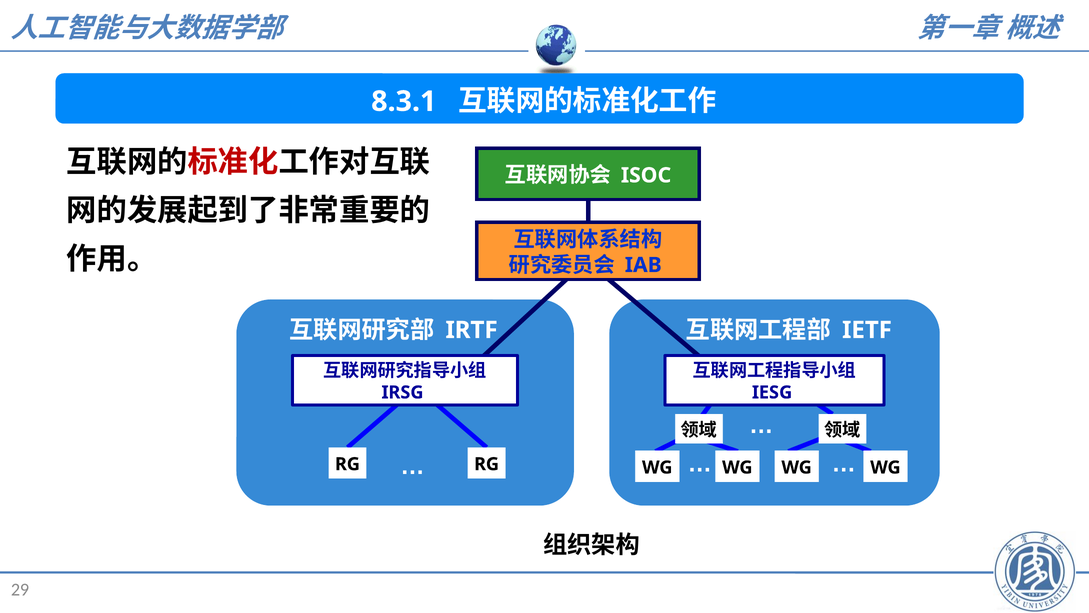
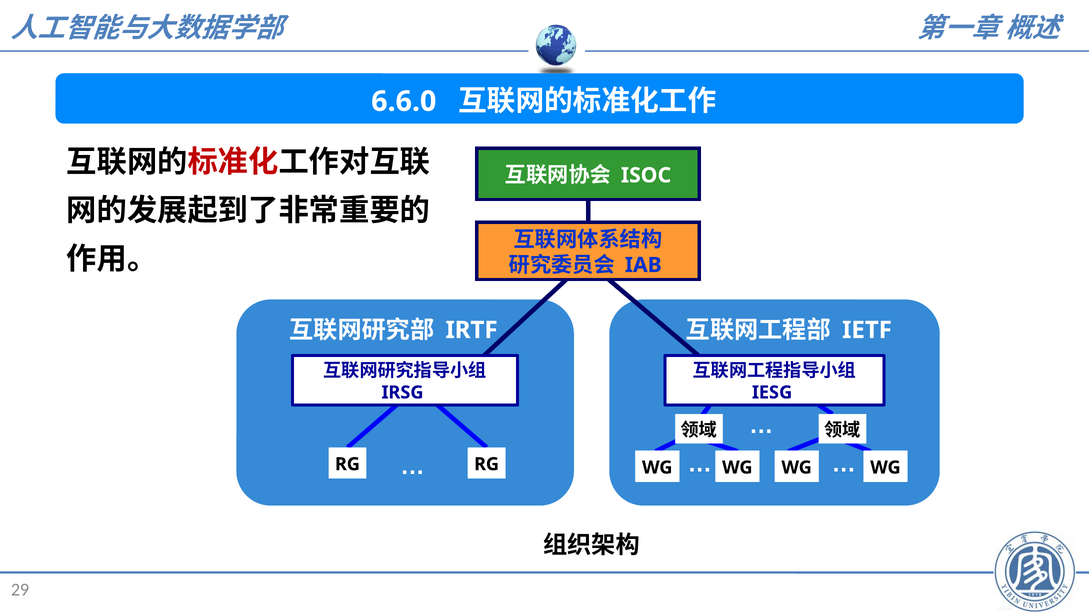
8.3.1: 8.3.1 -> 6.6.0
